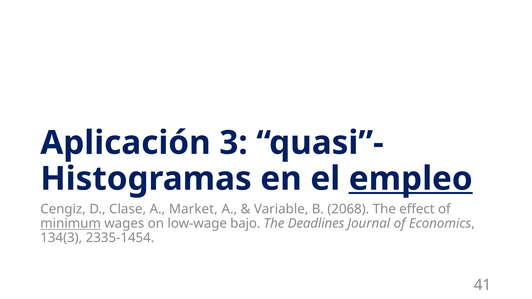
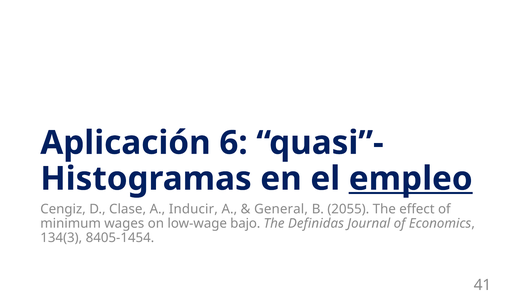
3: 3 -> 6
Market: Market -> Inducir
Variable: Variable -> General
2068: 2068 -> 2055
minimum underline: present -> none
Deadlines: Deadlines -> Definidas
2335-1454: 2335-1454 -> 8405-1454
